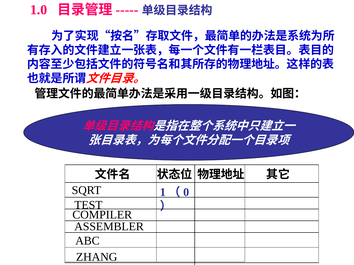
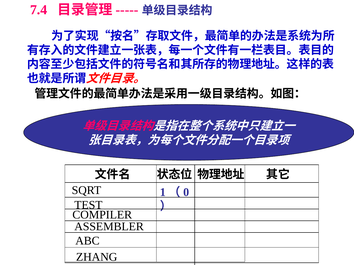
1.0: 1.0 -> 7.4
